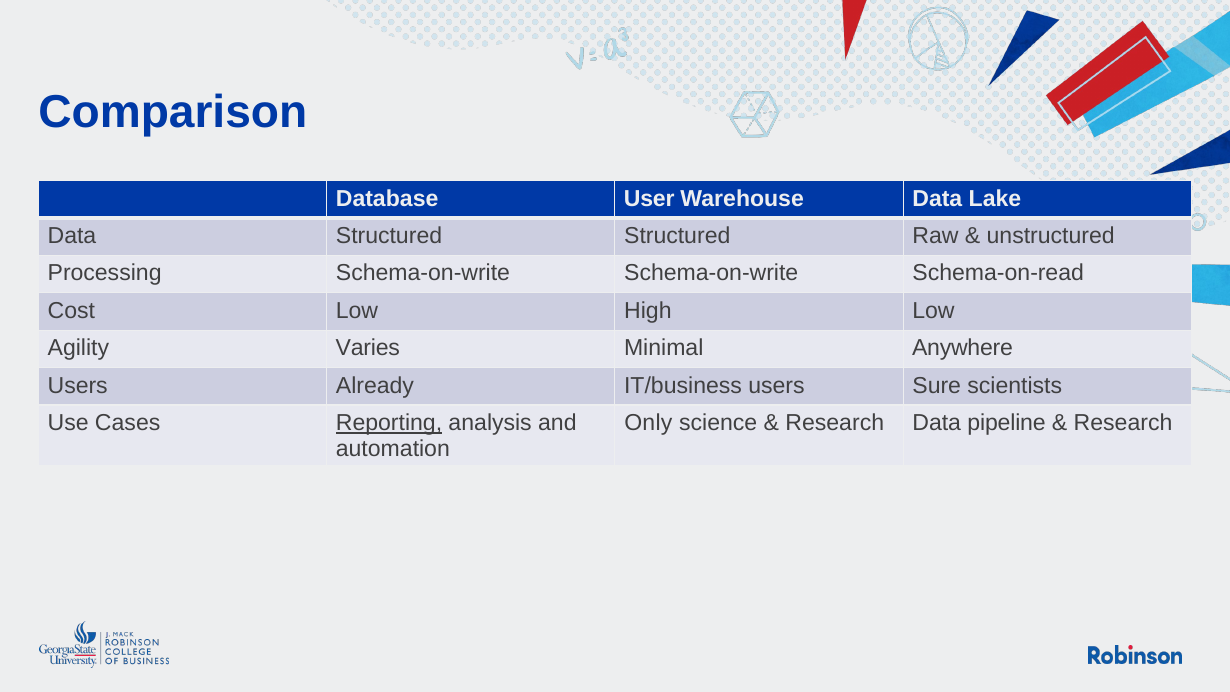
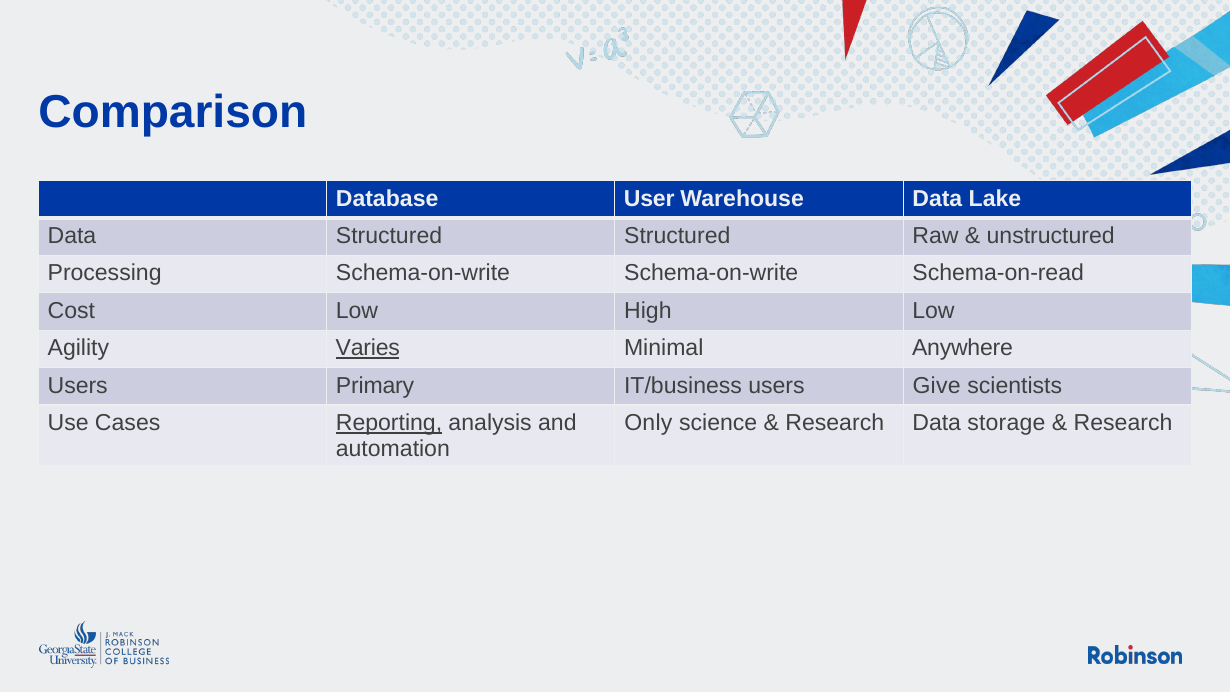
Varies underline: none -> present
Already: Already -> Primary
Sure: Sure -> Give
pipeline: pipeline -> storage
